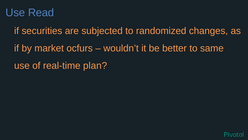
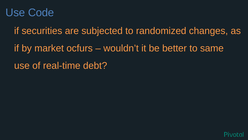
Read: Read -> Code
plan: plan -> debt
